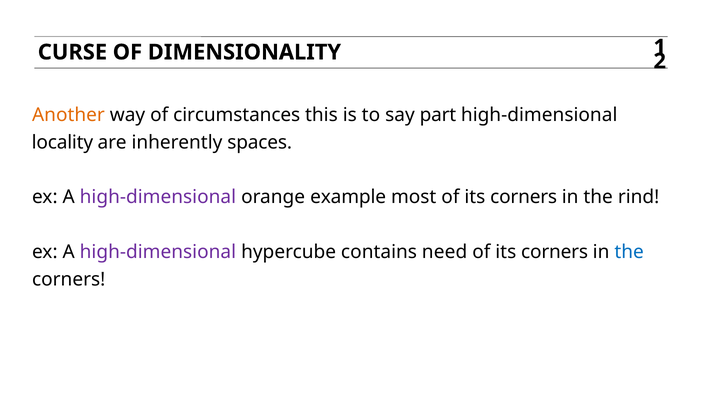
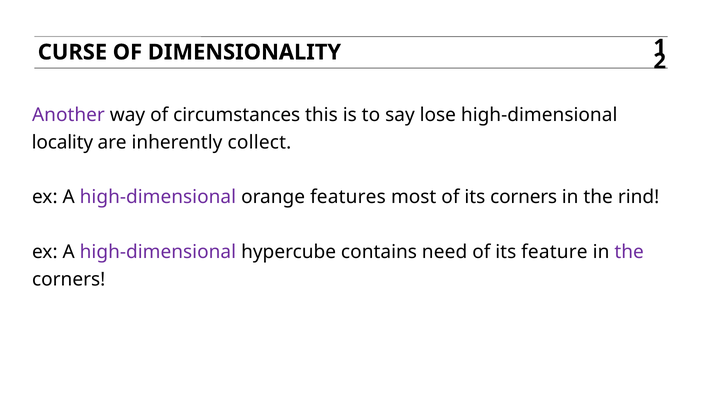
Another colour: orange -> purple
part: part -> lose
spaces: spaces -> collect
example: example -> features
corners at (555, 252): corners -> feature
the at (629, 252) colour: blue -> purple
